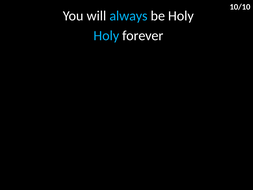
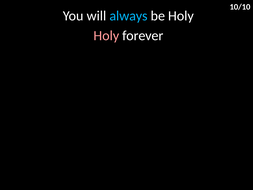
Holy at (106, 36) colour: light blue -> pink
